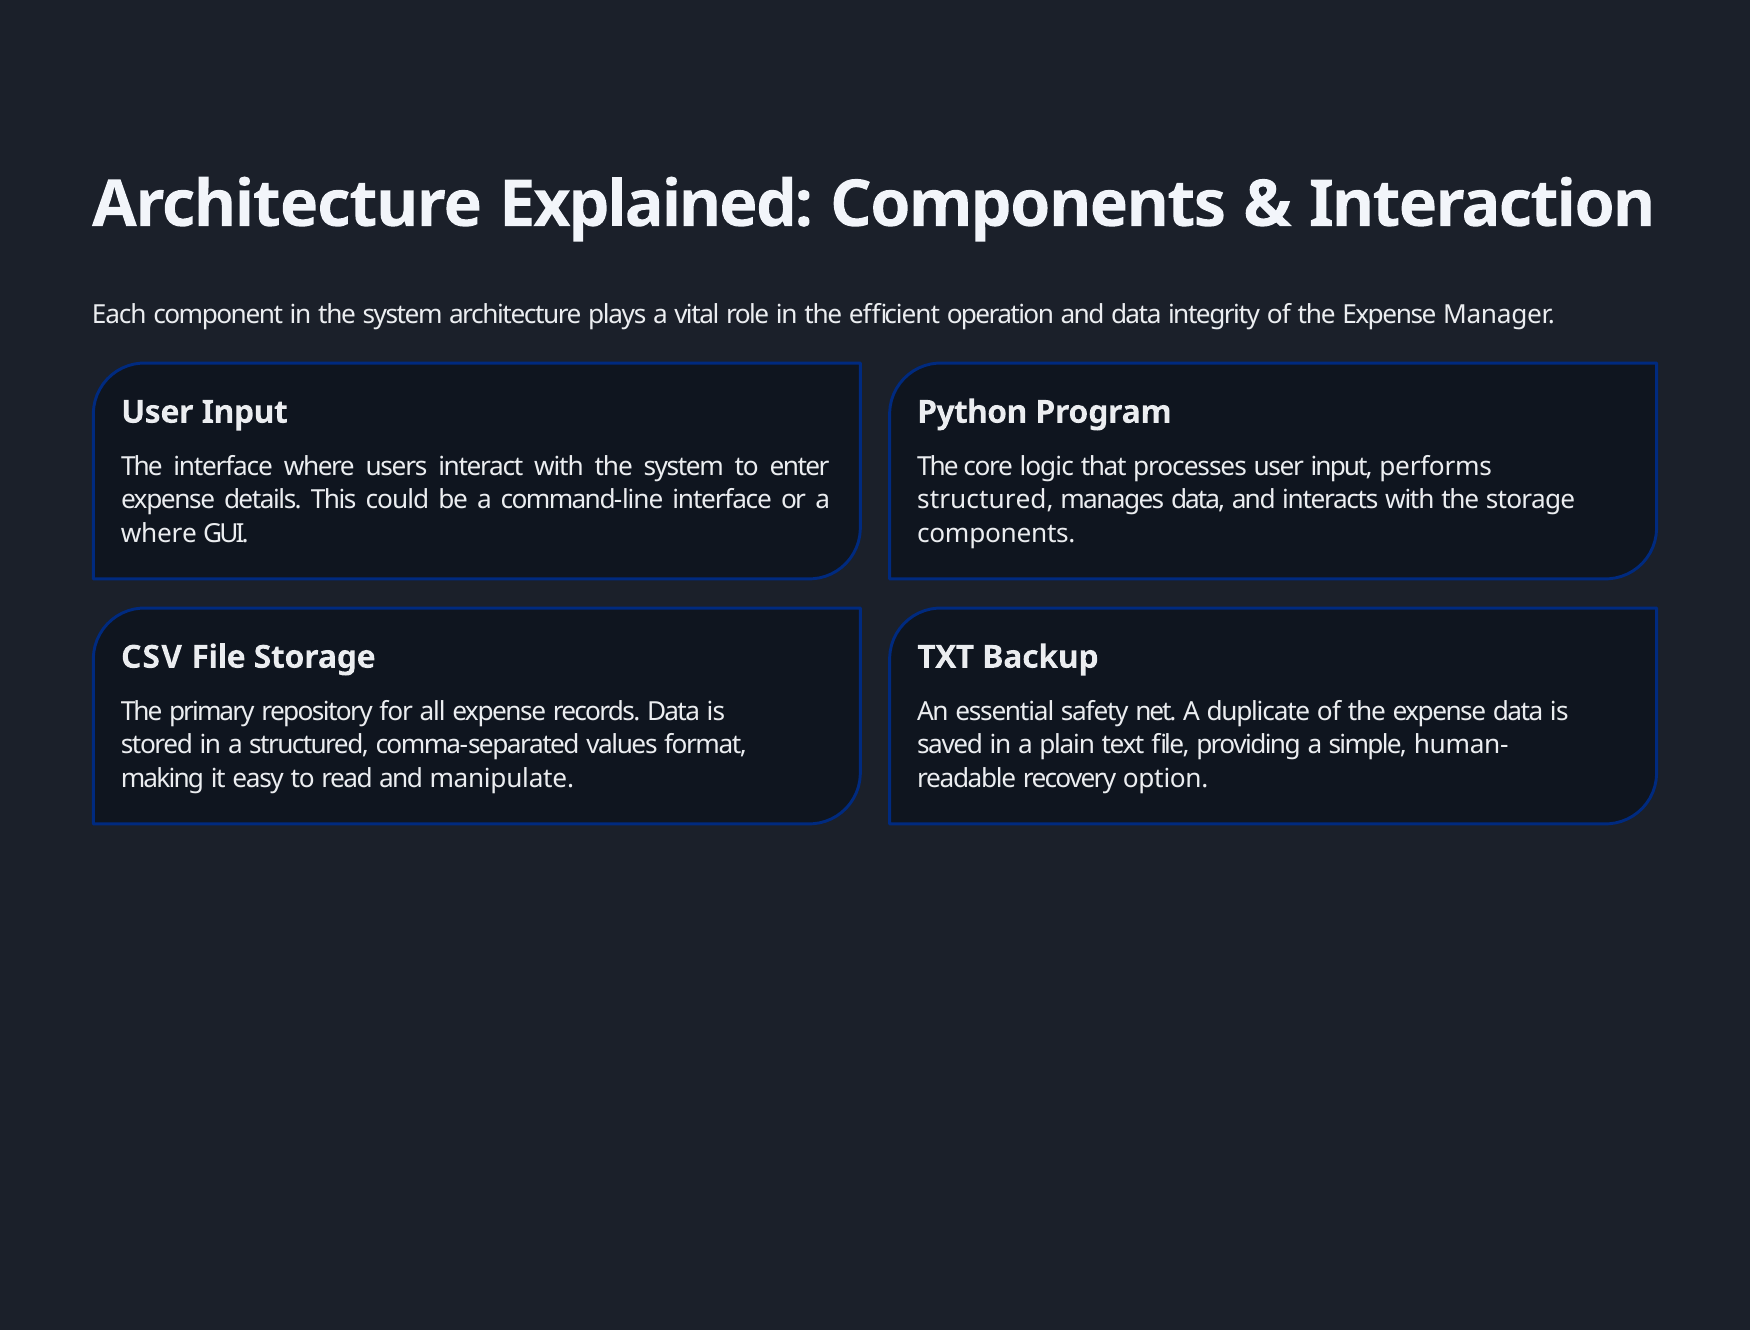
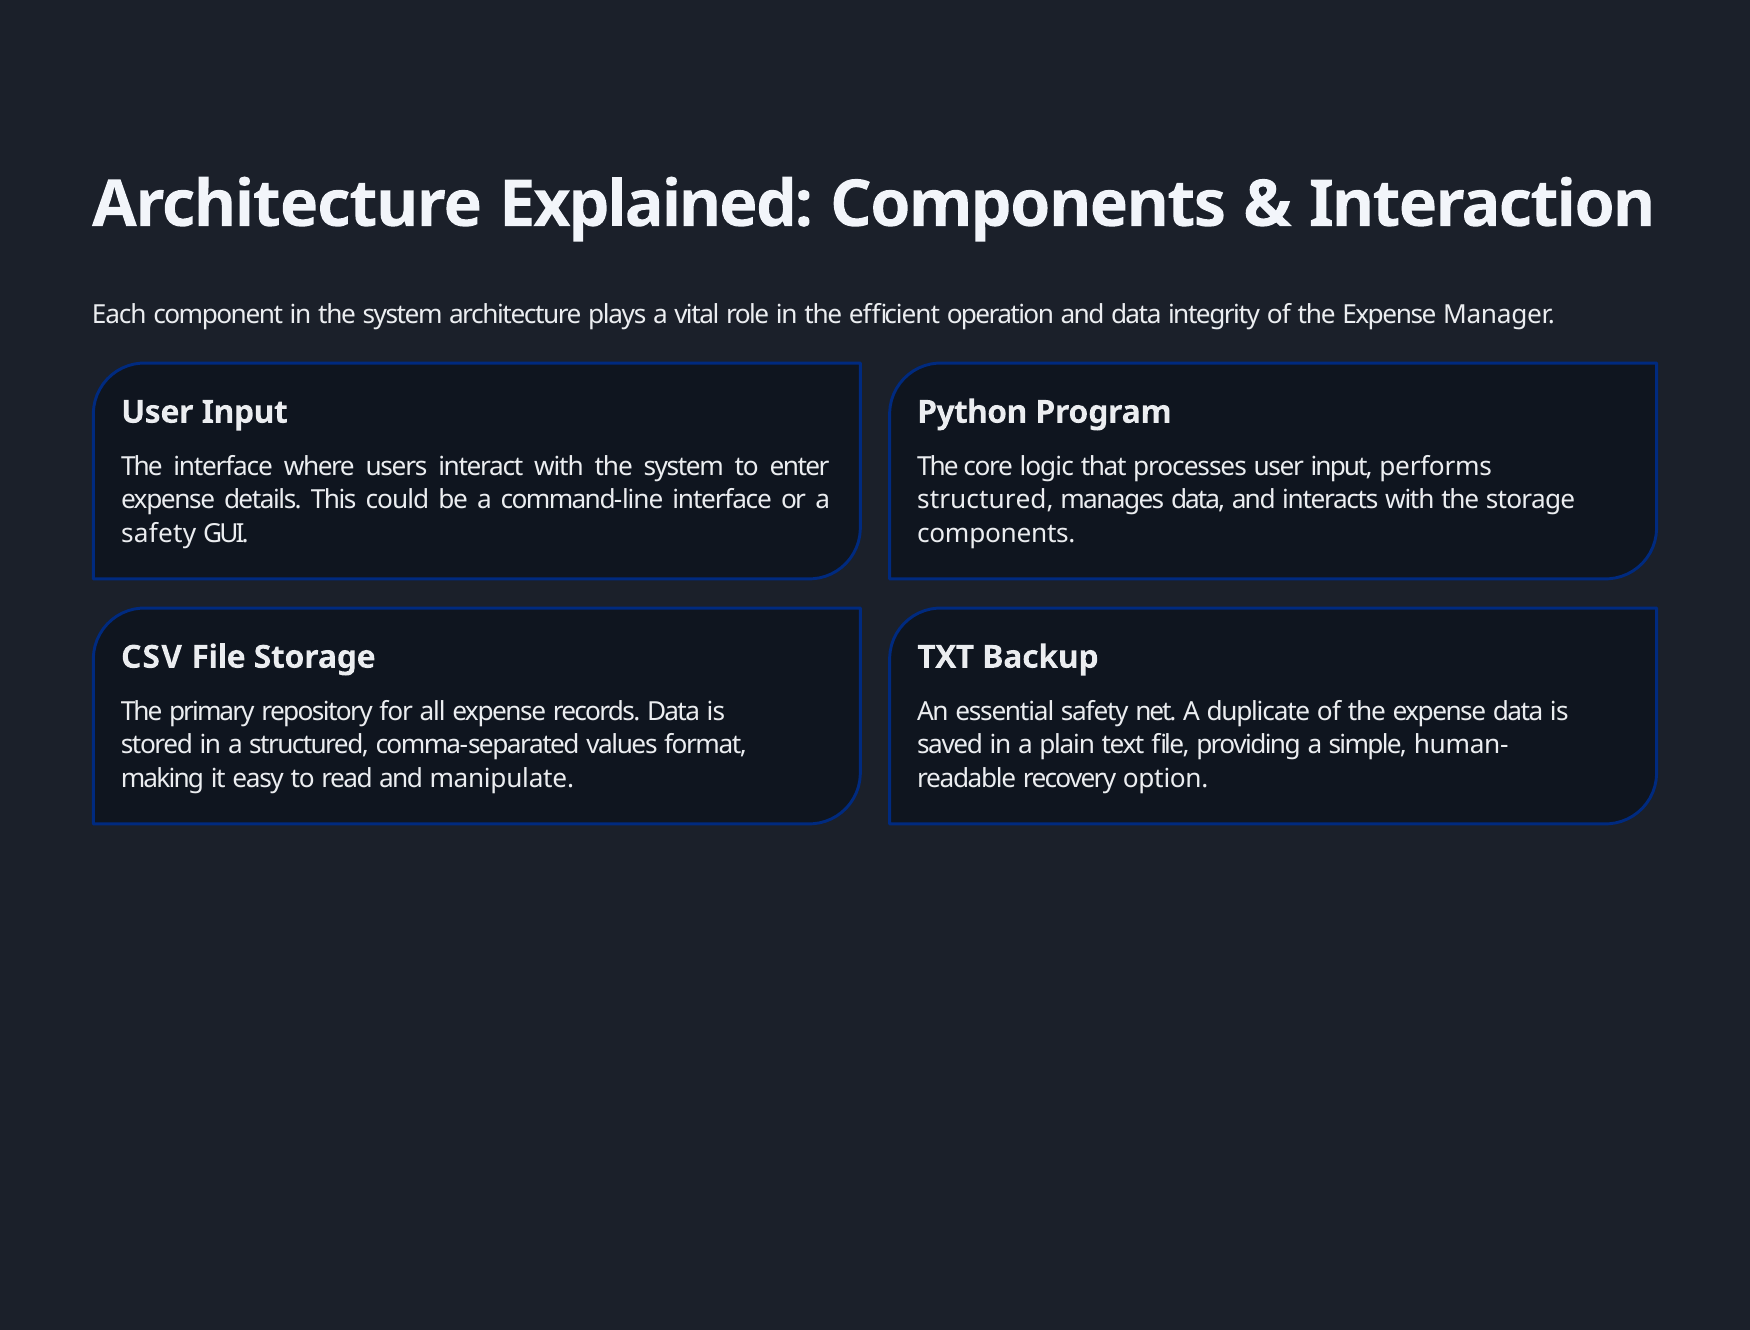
where at (159, 534): where -> safety
